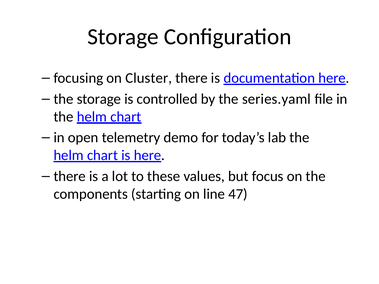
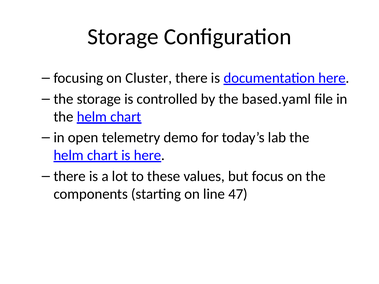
series.yaml: series.yaml -> based.yaml
